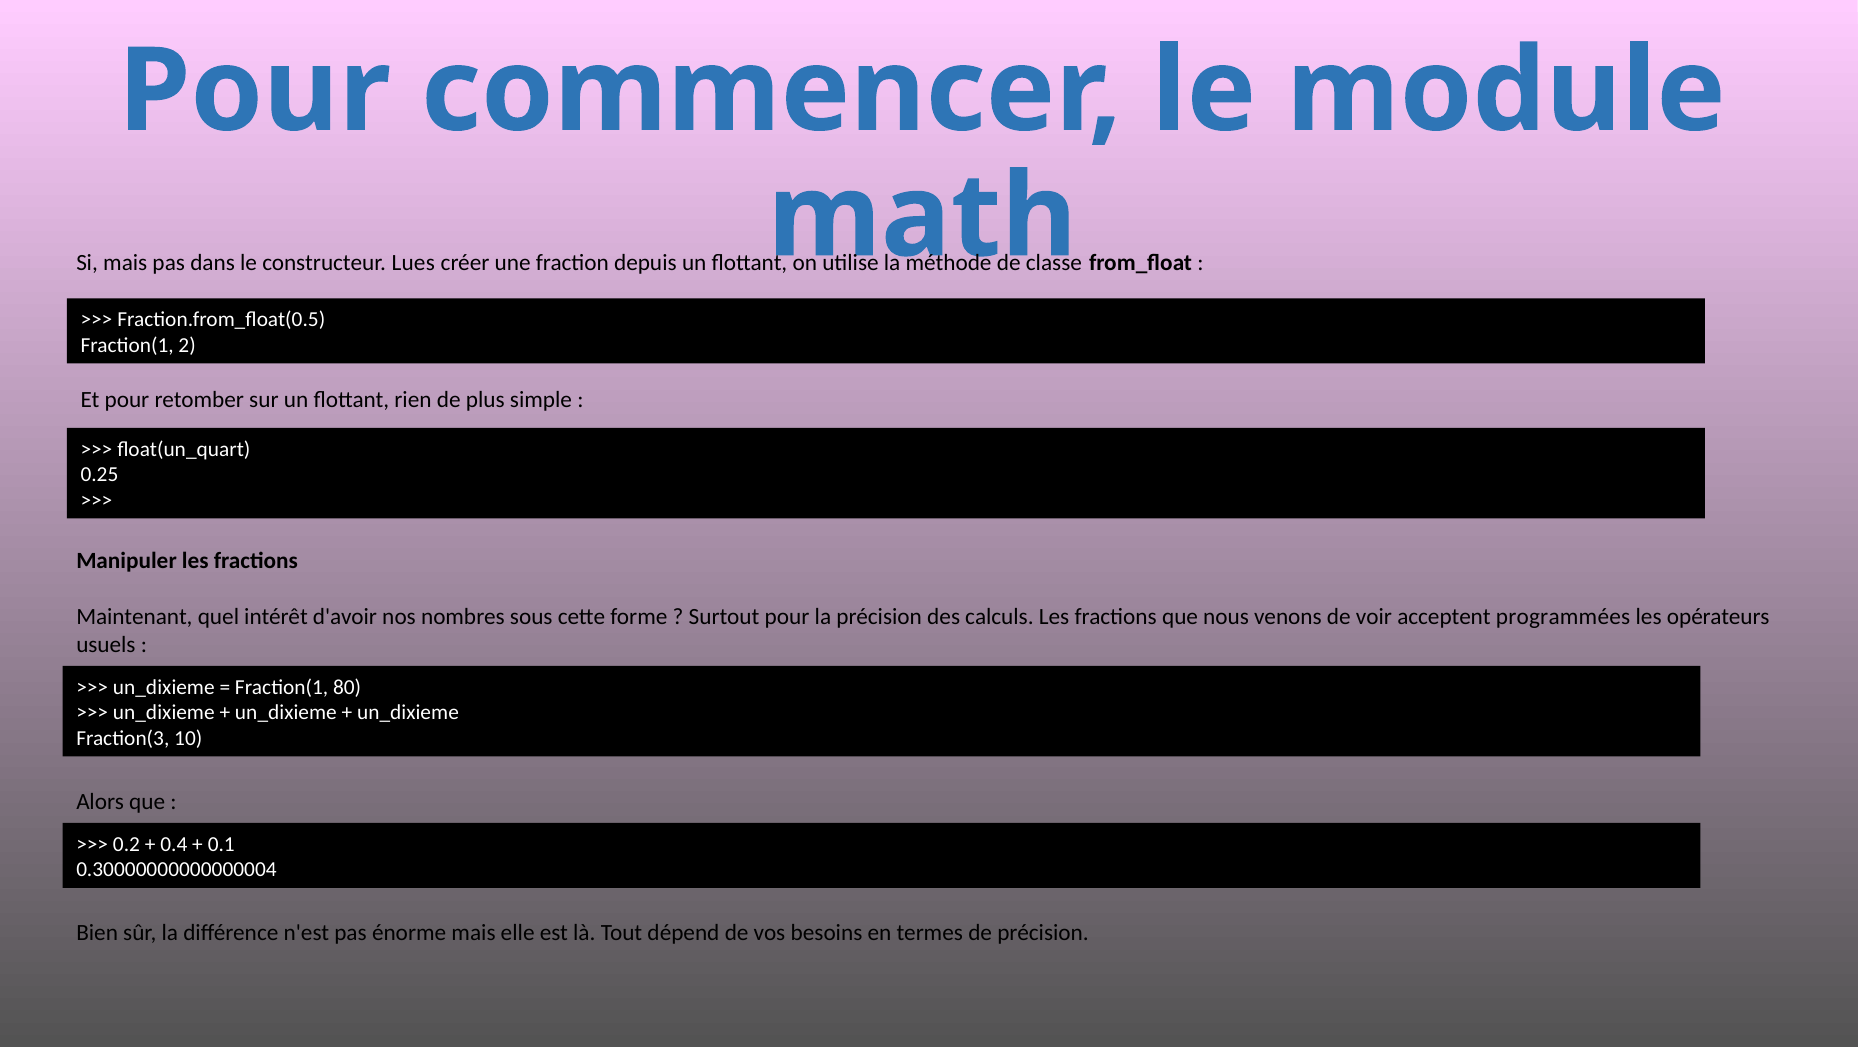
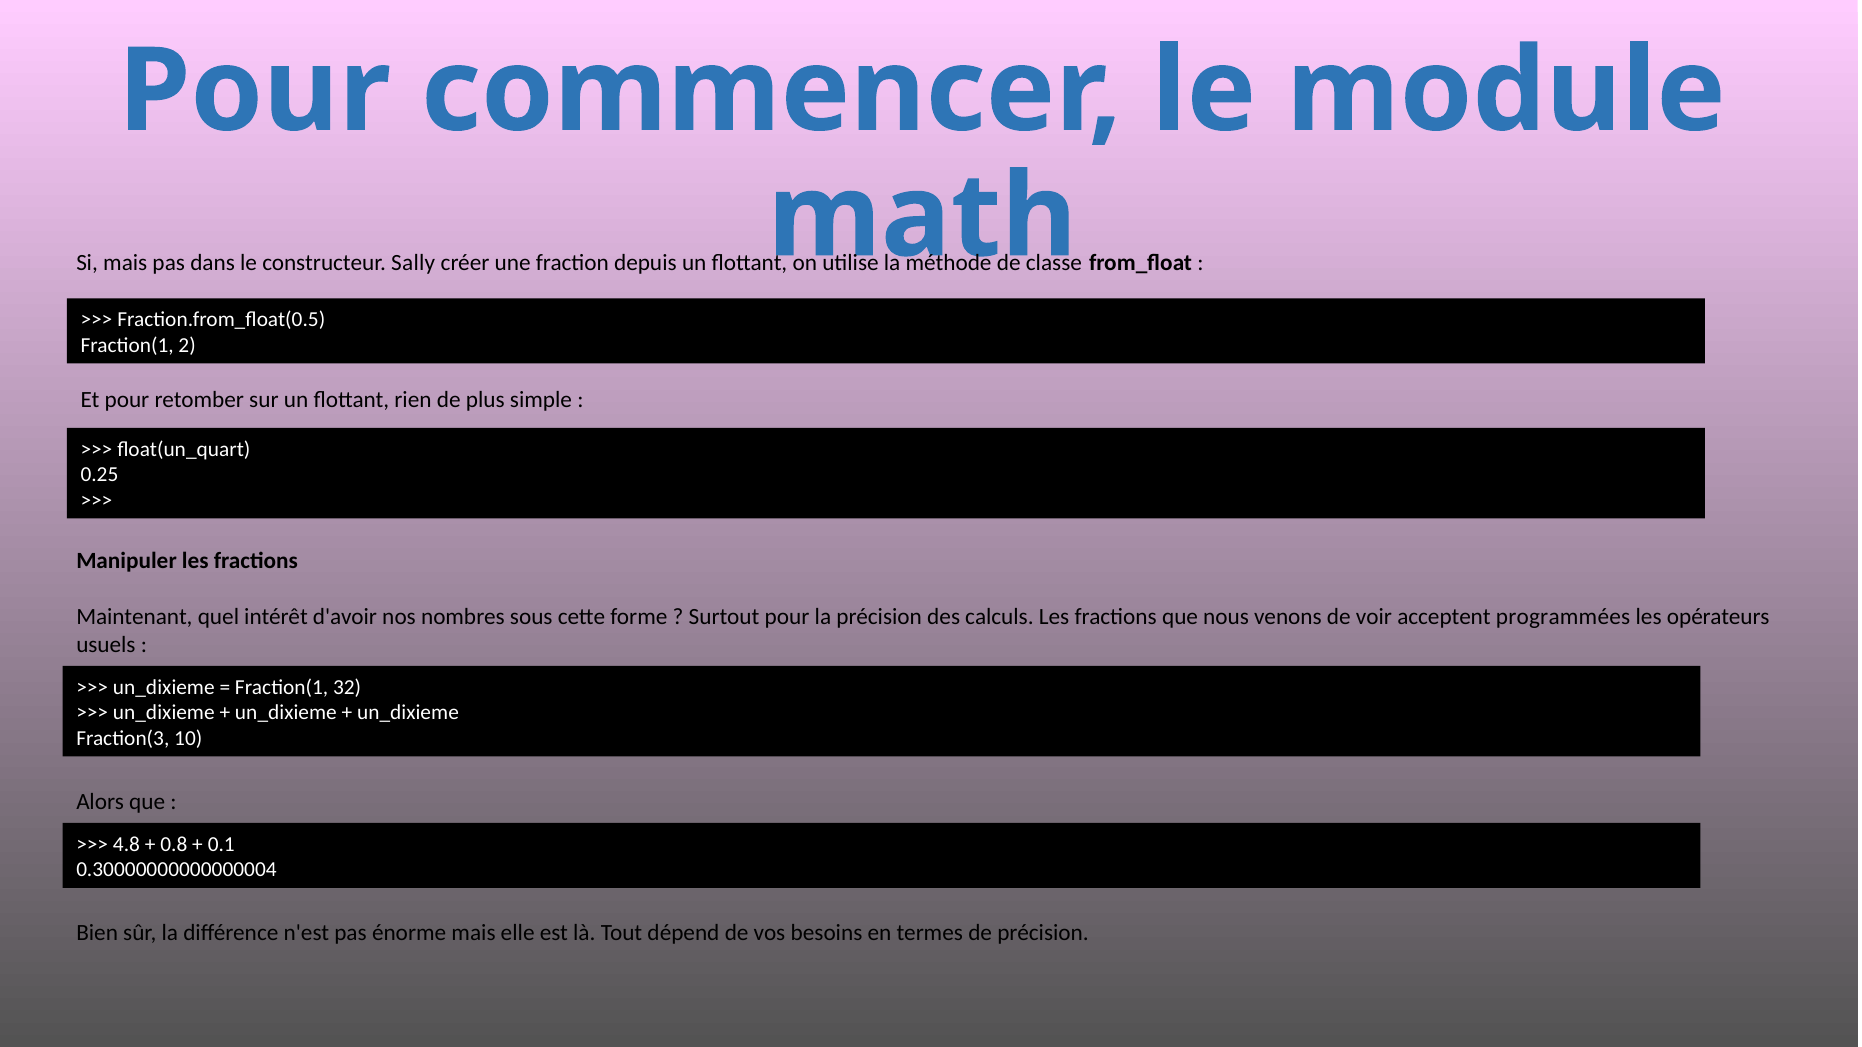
Lues: Lues -> Sally
80: 80 -> 32
0.2: 0.2 -> 4.8
0.4: 0.4 -> 0.8
